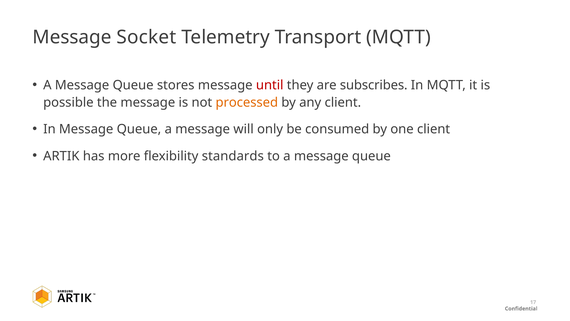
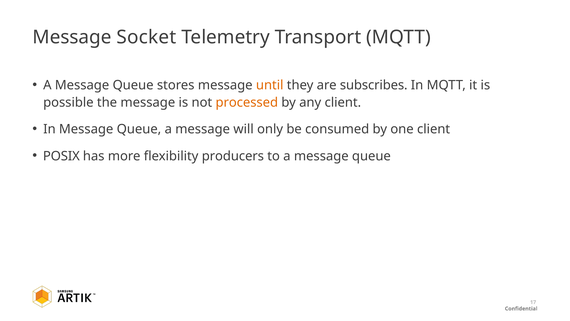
until colour: red -> orange
ARTIK: ARTIK -> POSIX
standards: standards -> producers
